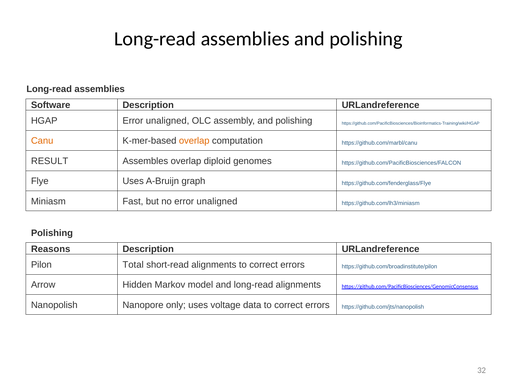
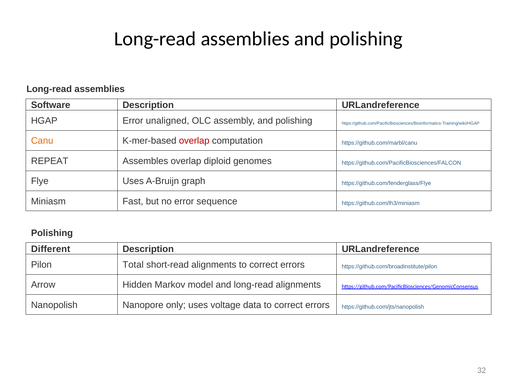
overlap at (194, 141) colour: orange -> red
RESULT: RESULT -> REPEAT
no error unaligned: unaligned -> sequence
Reasons: Reasons -> Different
